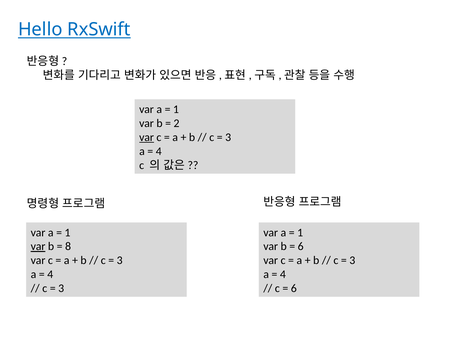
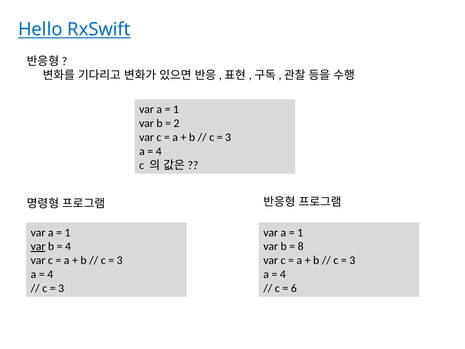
var at (147, 137) underline: present -> none
8 at (68, 246): 8 -> 4
6 at (301, 246): 6 -> 8
